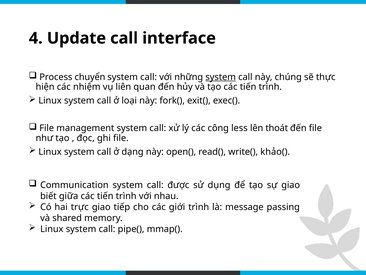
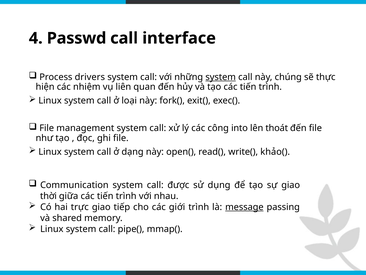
Update: Update -> Passwd
chuyển: chuyển -> drivers
less: less -> into
biết: biết -> thời
message underline: none -> present
